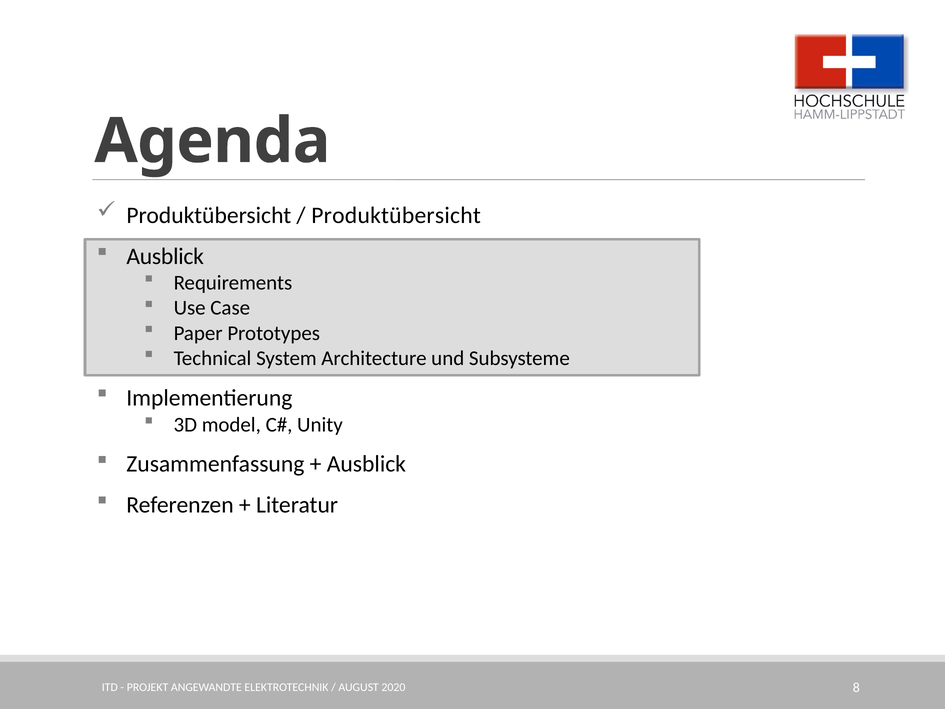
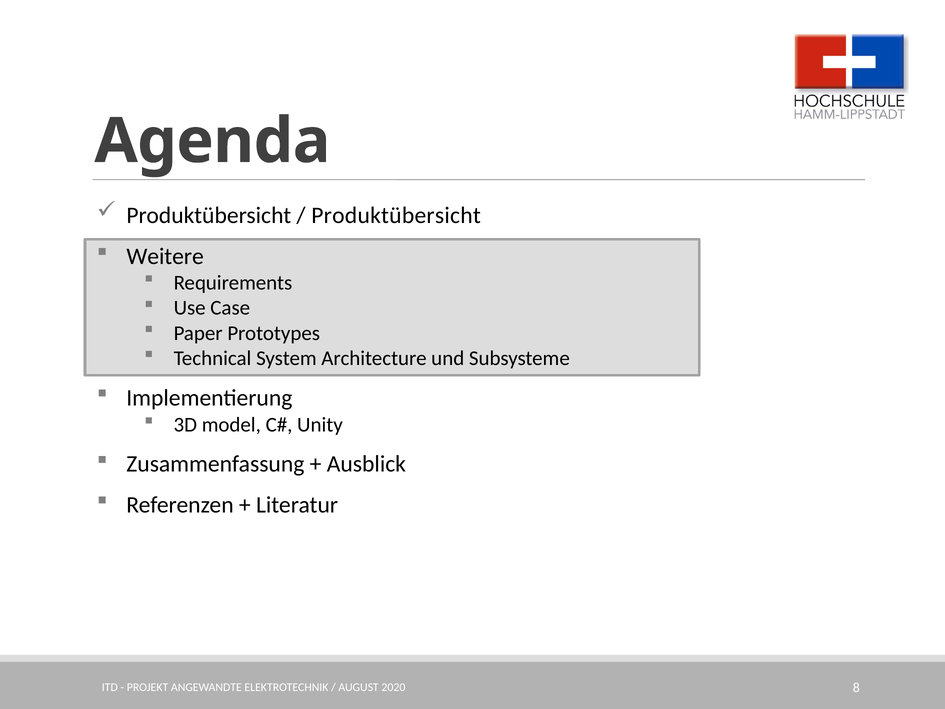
Ausblick at (165, 256): Ausblick -> Weitere
